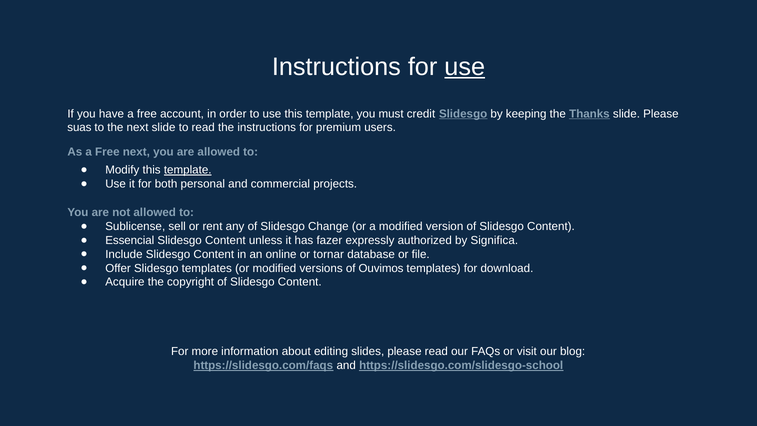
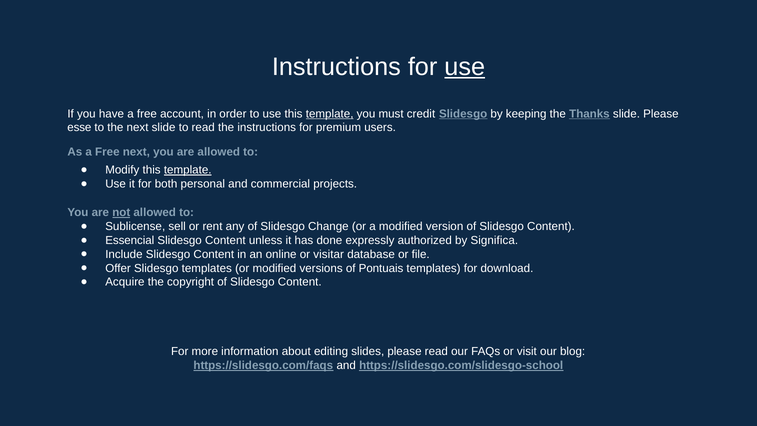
template at (330, 114) underline: none -> present
suas: suas -> esse
not underline: none -> present
fazer: fazer -> done
tornar: tornar -> visitar
Ouvimos: Ouvimos -> Pontuais
